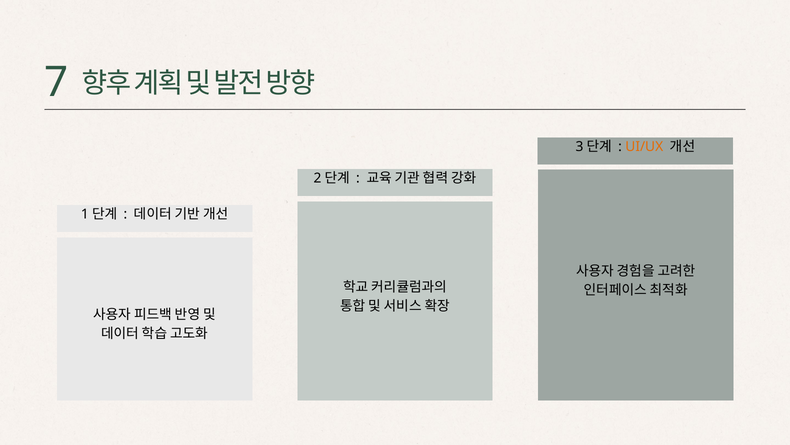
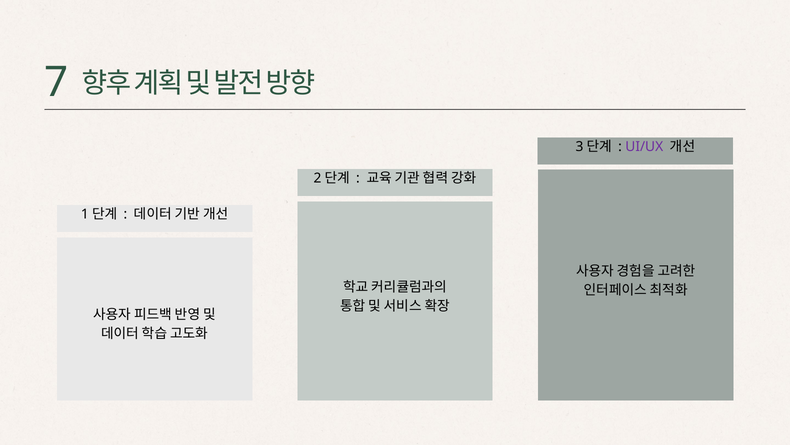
UI/UX colour: orange -> purple
